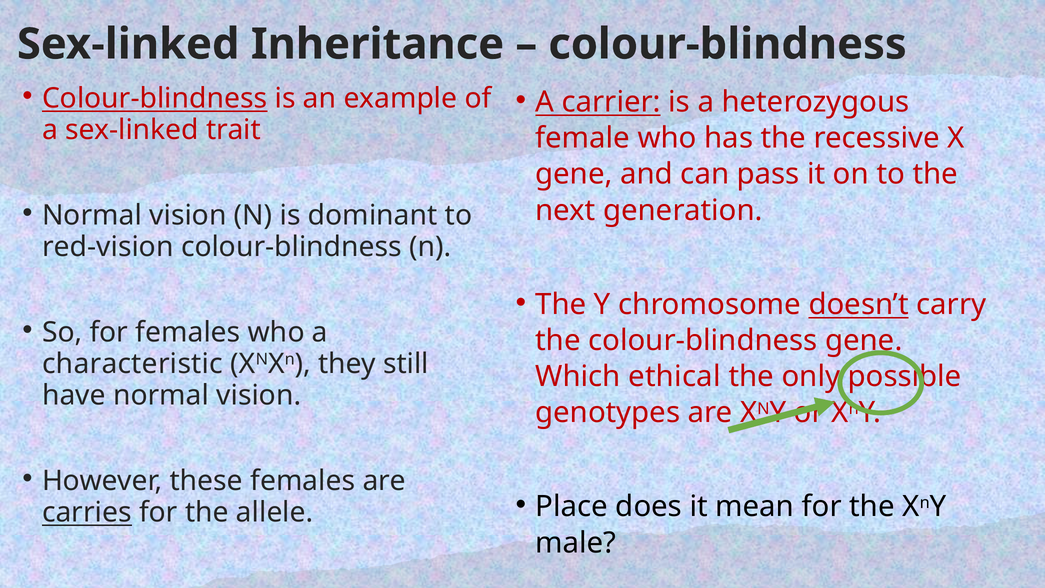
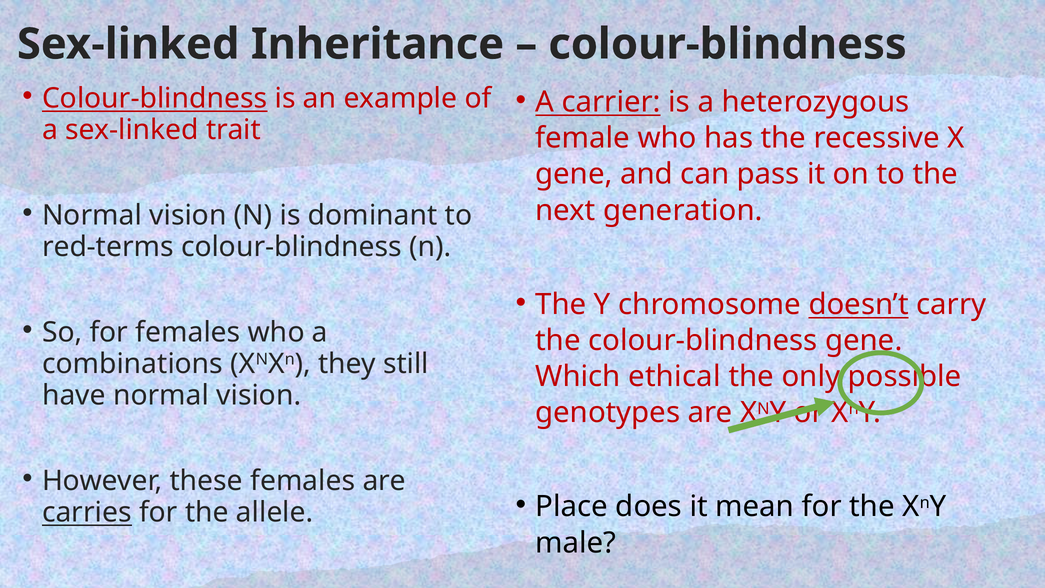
red-vision: red-vision -> red-terms
characteristic: characteristic -> combinations
